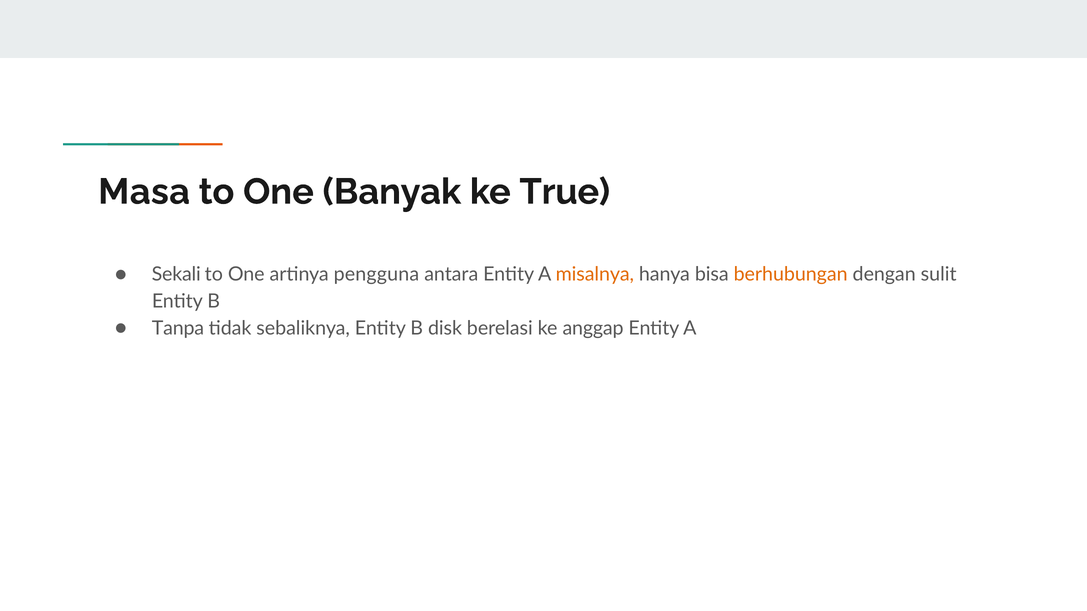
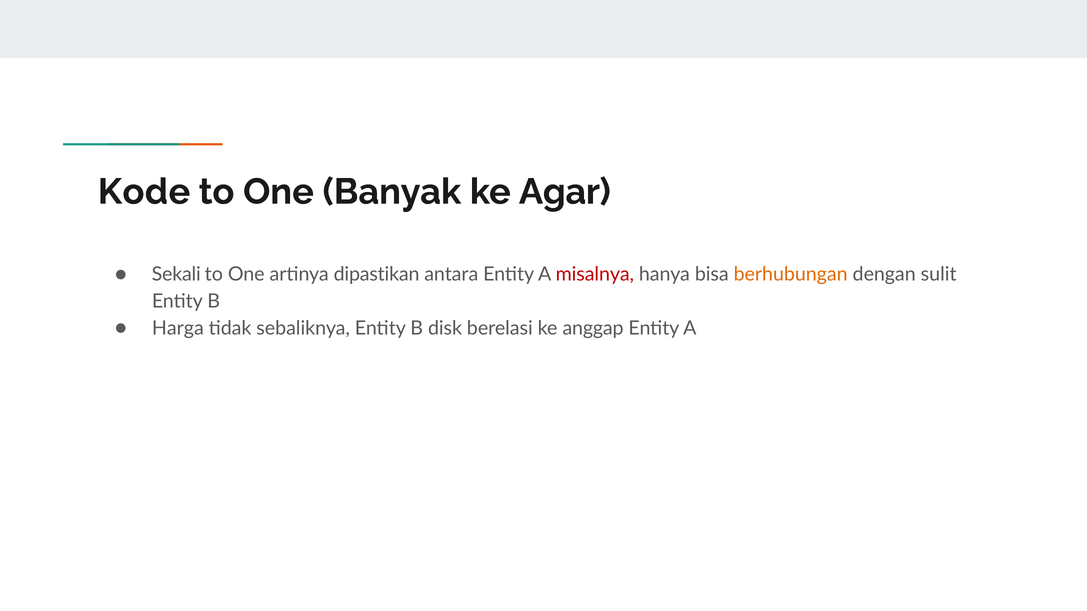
Masa: Masa -> Kode
True: True -> Agar
pengguna: pengguna -> dipastikan
misalnya colour: orange -> red
Tanpa: Tanpa -> Harga
